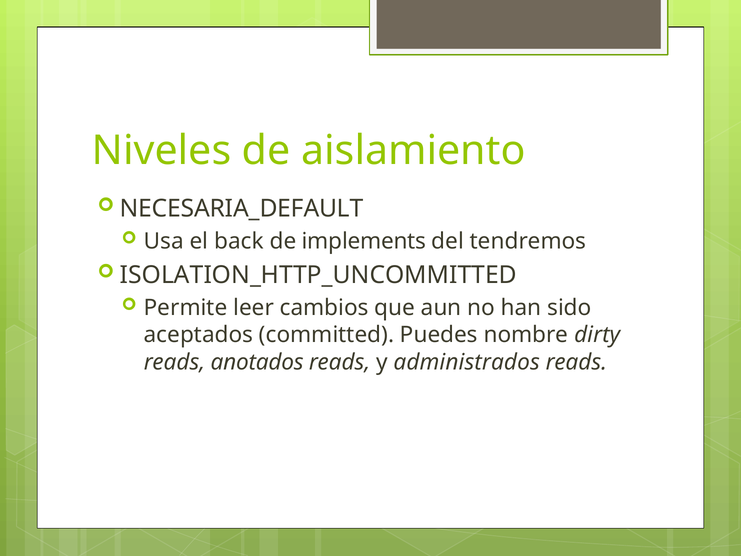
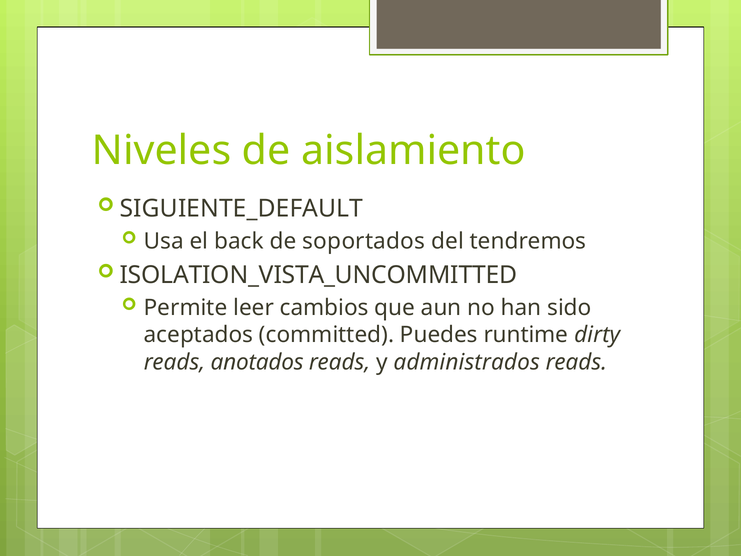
NECESARIA_DEFAULT: NECESARIA_DEFAULT -> SIGUIENTE_DEFAULT
implements: implements -> soportados
ISOLATION_HTTP_UNCOMMITTED: ISOLATION_HTTP_UNCOMMITTED -> ISOLATION_VISTA_UNCOMMITTED
nombre: nombre -> runtime
